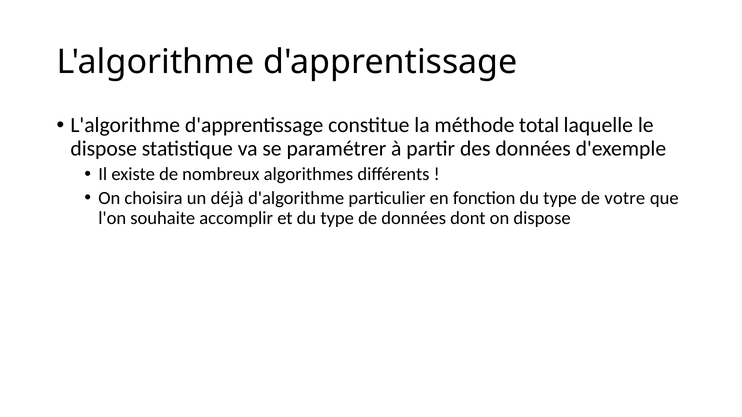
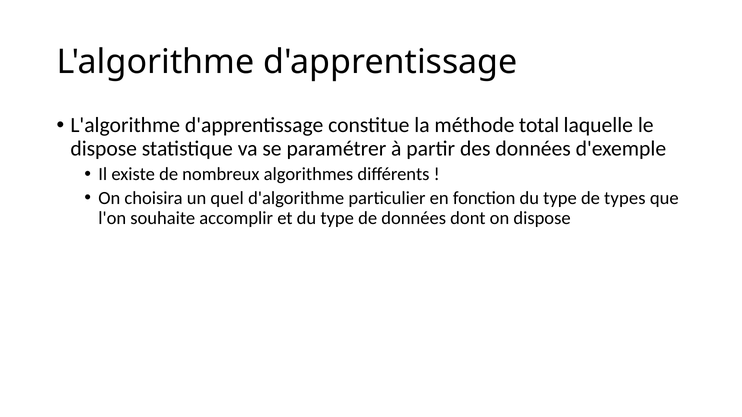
déjà: déjà -> quel
votre: votre -> types
